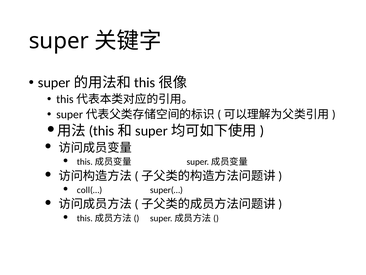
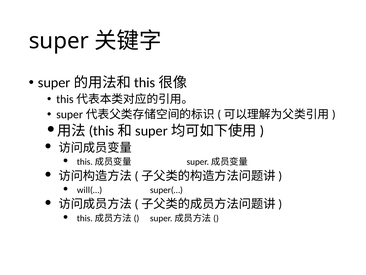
coll(…: coll(… -> will(…
